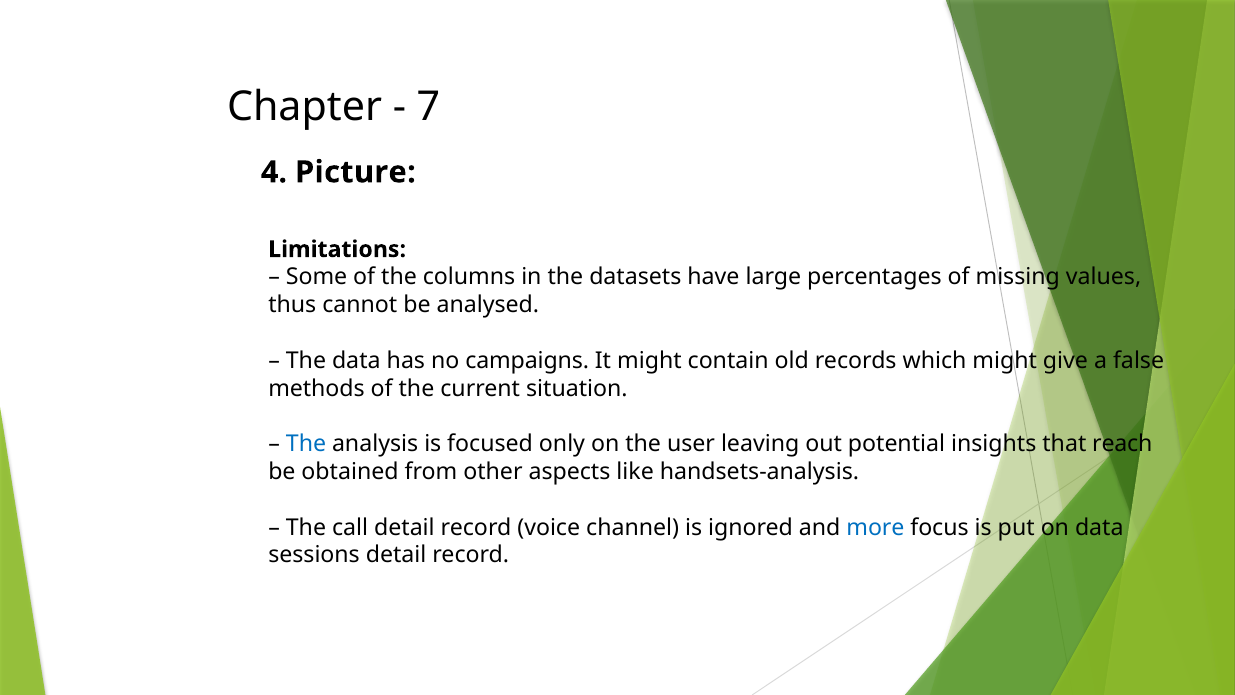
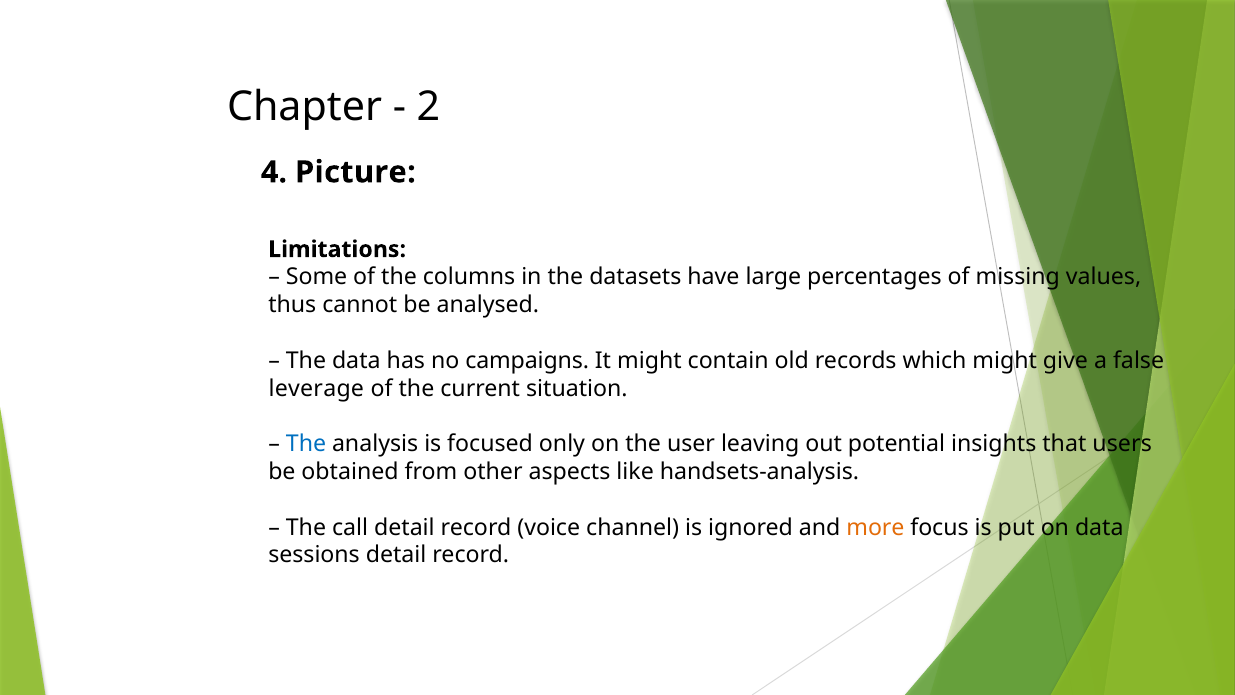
7: 7 -> 2
methods: methods -> leverage
reach: reach -> users
more colour: blue -> orange
